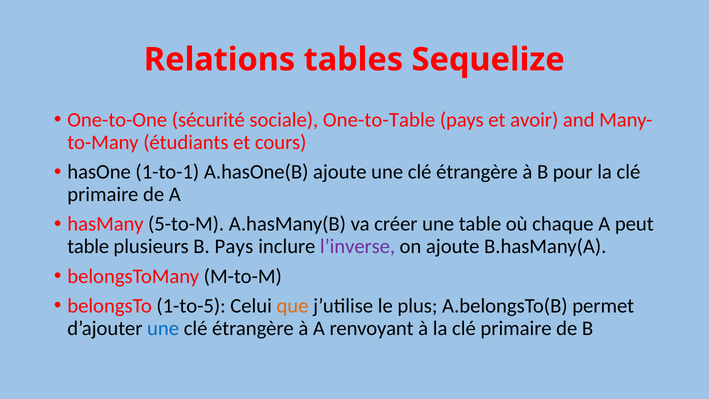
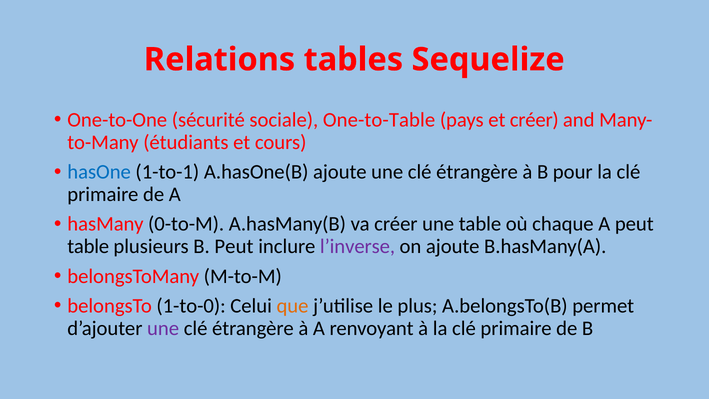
et avoir: avoir -> créer
hasOne colour: black -> blue
5-to-M: 5-to-M -> 0-to-M
B Pays: Pays -> Peut
1-to-5: 1-to-5 -> 1-to-0
une at (163, 328) colour: blue -> purple
